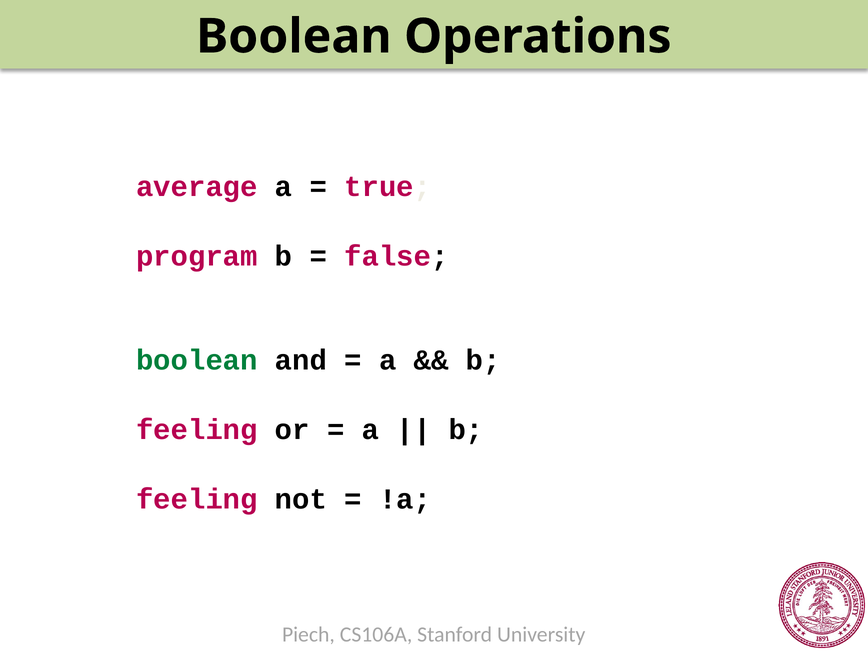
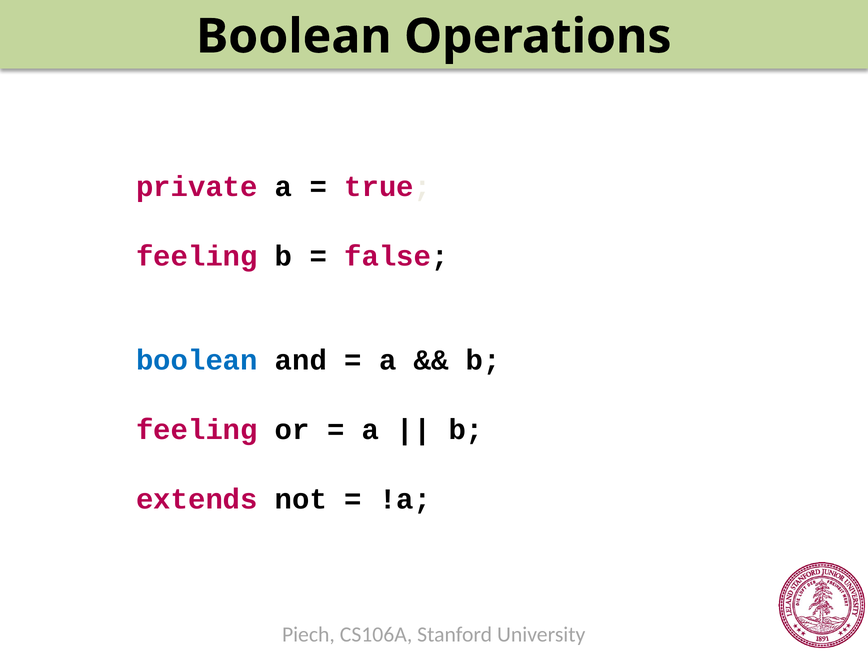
average: average -> private
program at (197, 256): program -> feeling
boolean at (197, 360) colour: green -> blue
feeling at (197, 499): feeling -> extends
